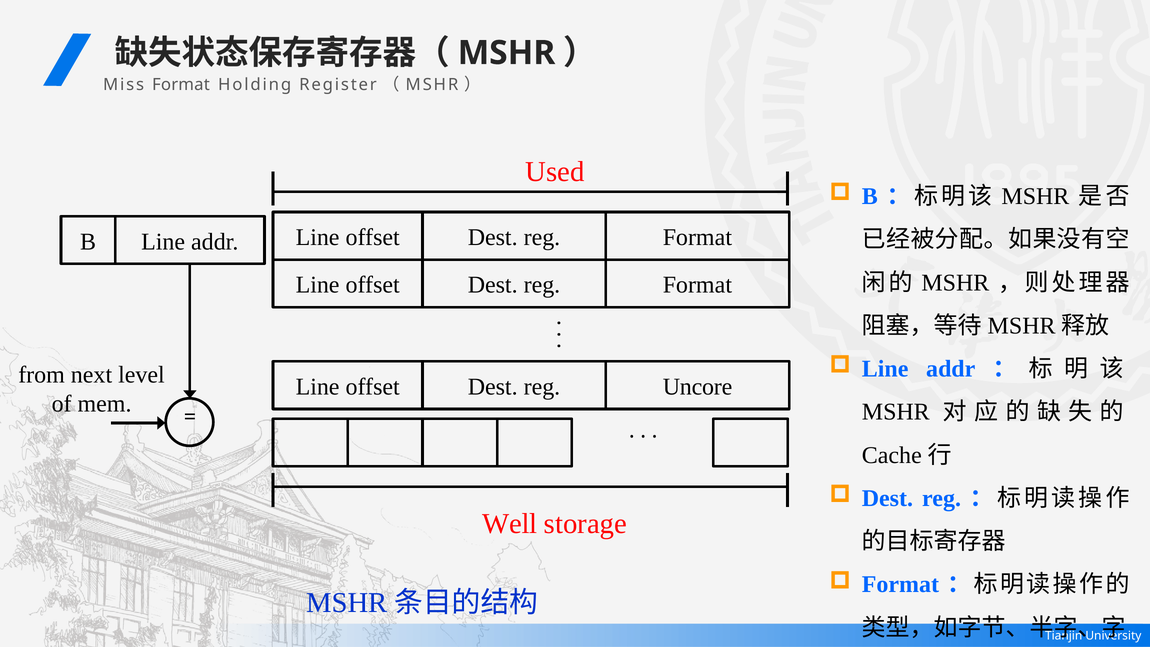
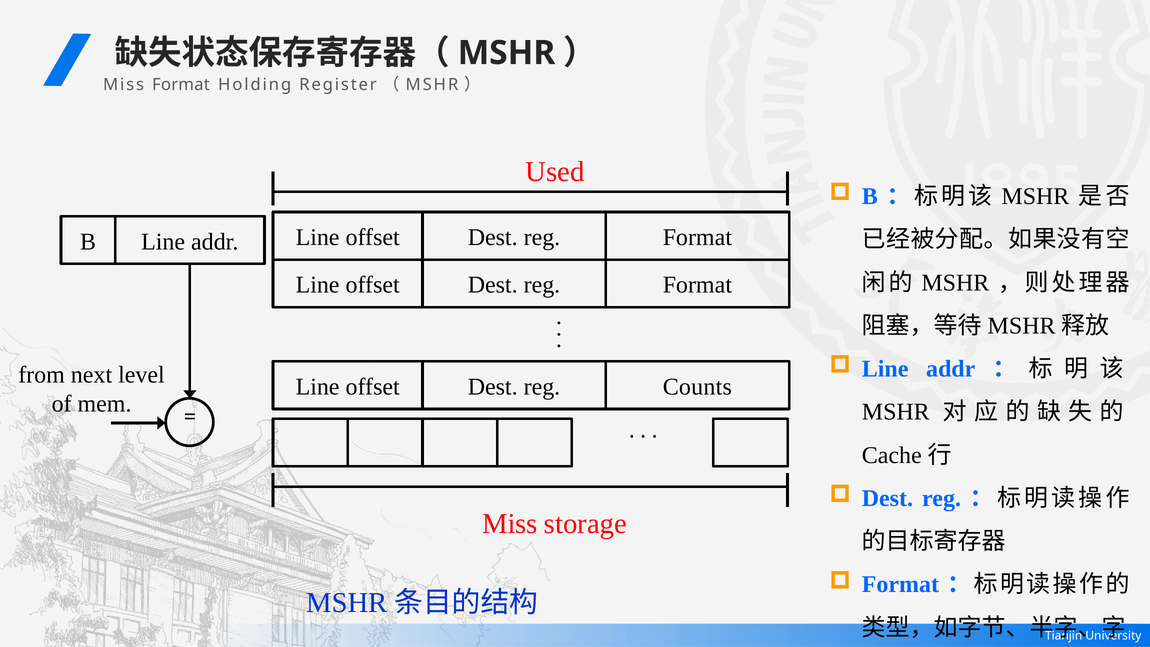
Uncore: Uncore -> Counts
Well at (510, 524): Well -> Miss
